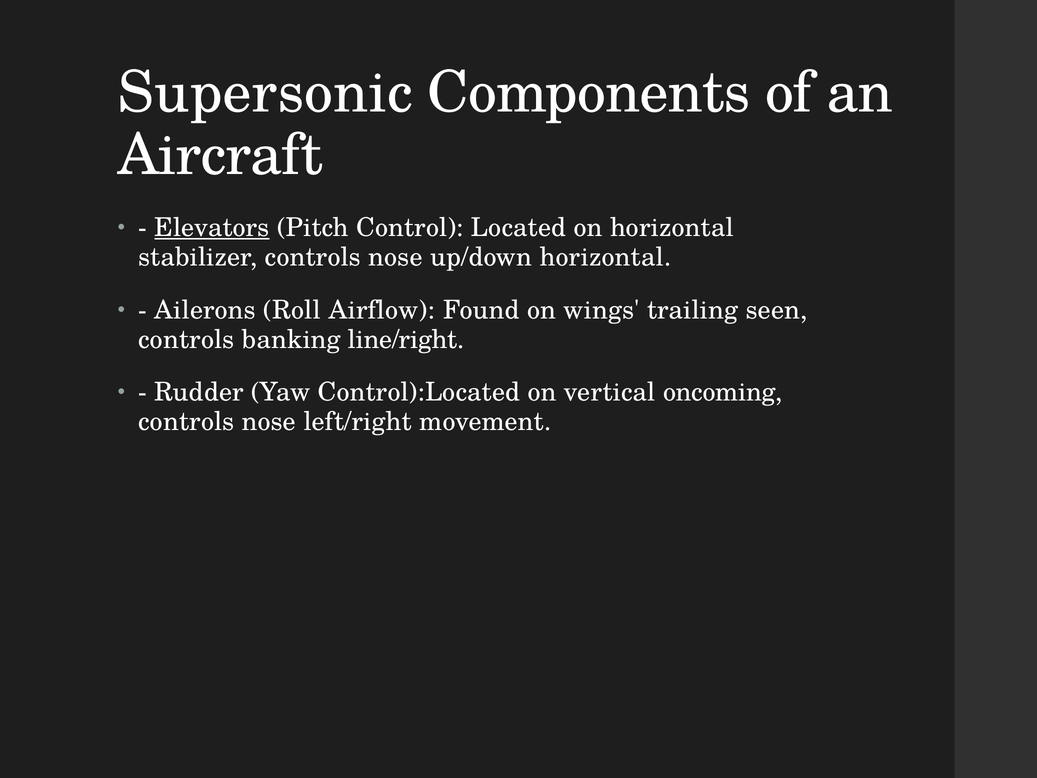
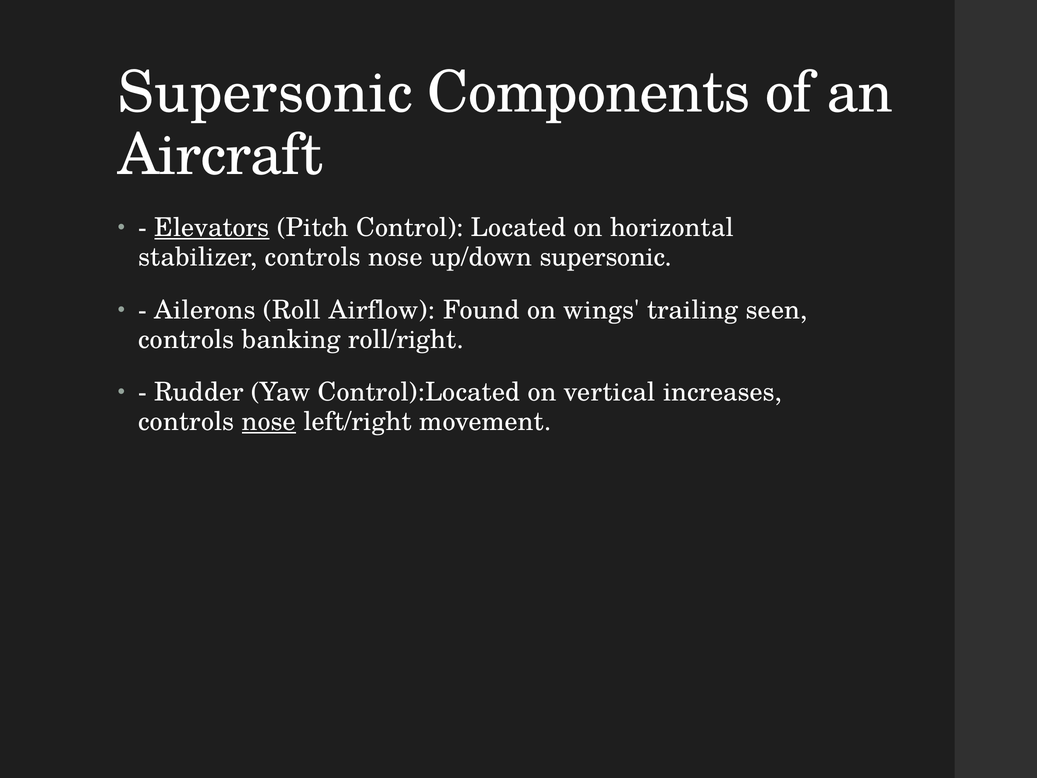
up/down horizontal: horizontal -> supersonic
line/right: line/right -> roll/right
oncoming: oncoming -> increases
nose at (269, 422) underline: none -> present
